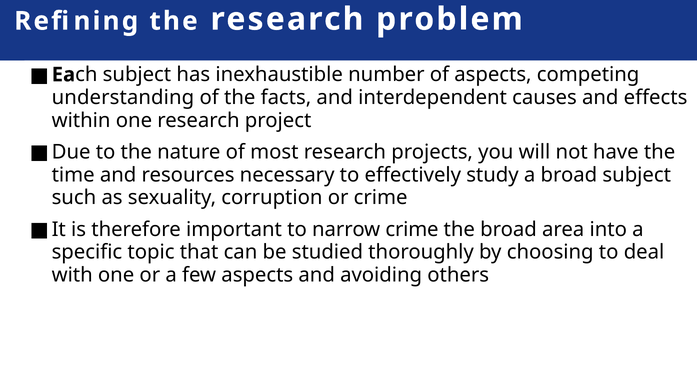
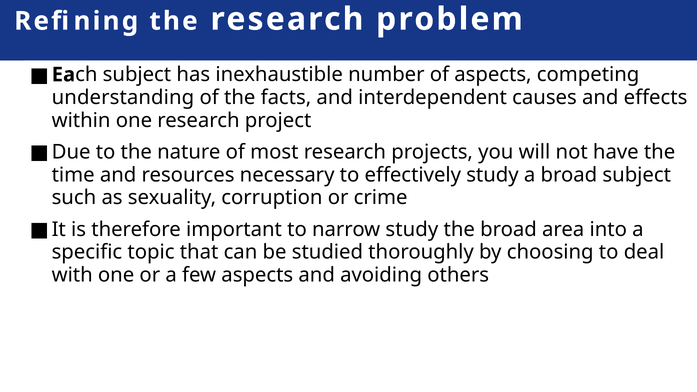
narrow crime: crime -> study
